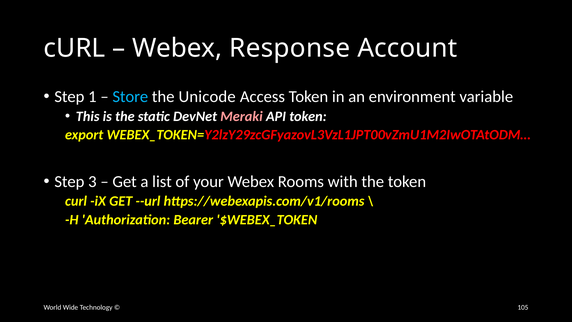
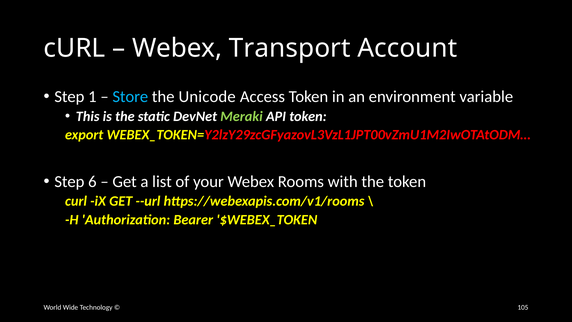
Response: Response -> Transport
Meraki colour: pink -> light green
3: 3 -> 6
